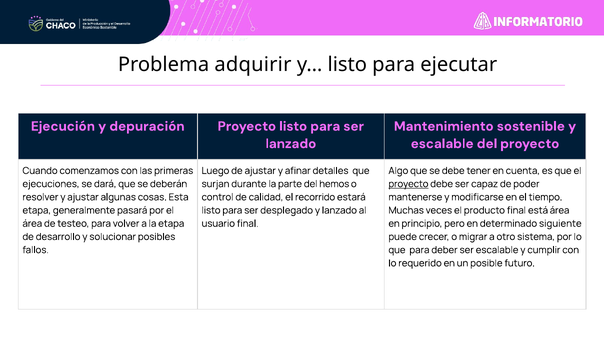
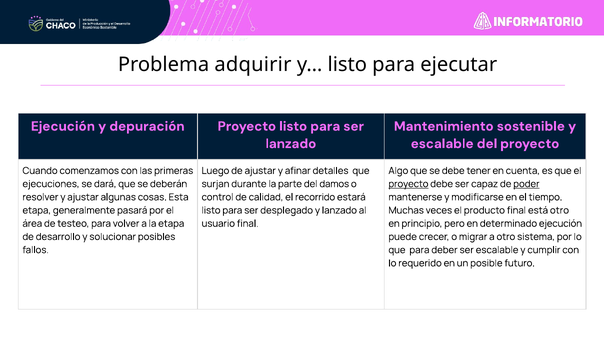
hemos: hemos -> damos
poder underline: none -> present
está área: área -> otro
determinado siguiente: siguiente -> ejecución
